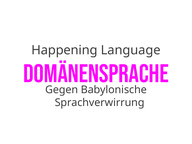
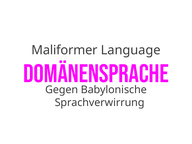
Happening: Happening -> Maliformer
